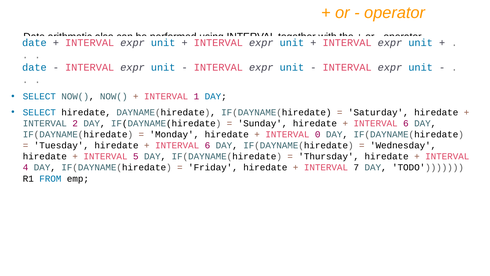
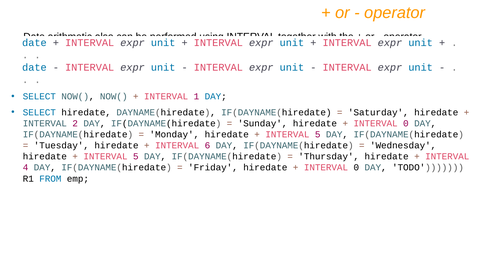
6 at (406, 123): 6 -> 0
0 at (318, 134): 0 -> 5
7 at (356, 167): 7 -> 0
